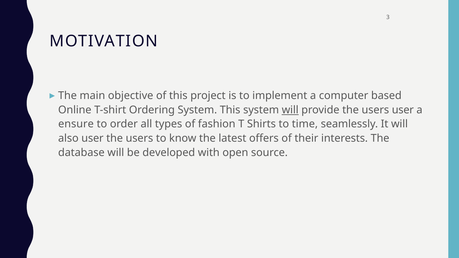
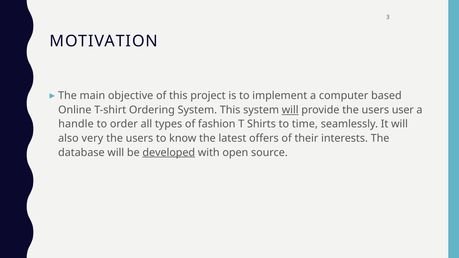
ensure: ensure -> handle
also user: user -> very
developed underline: none -> present
